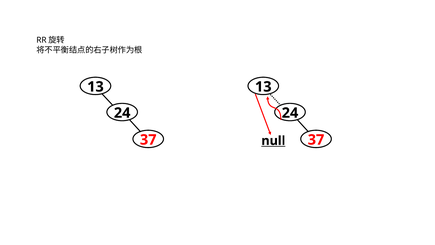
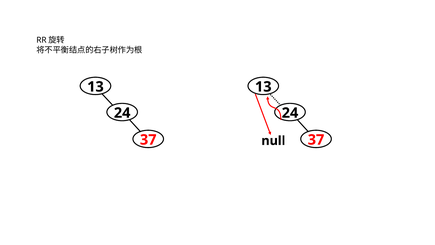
null underline: present -> none
